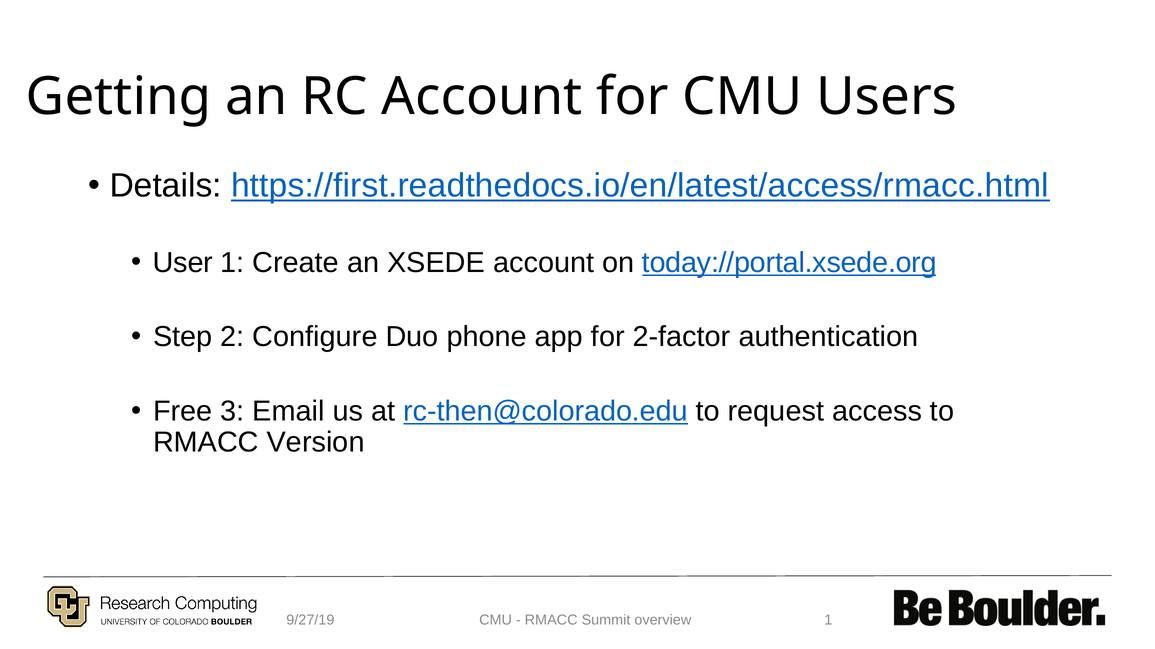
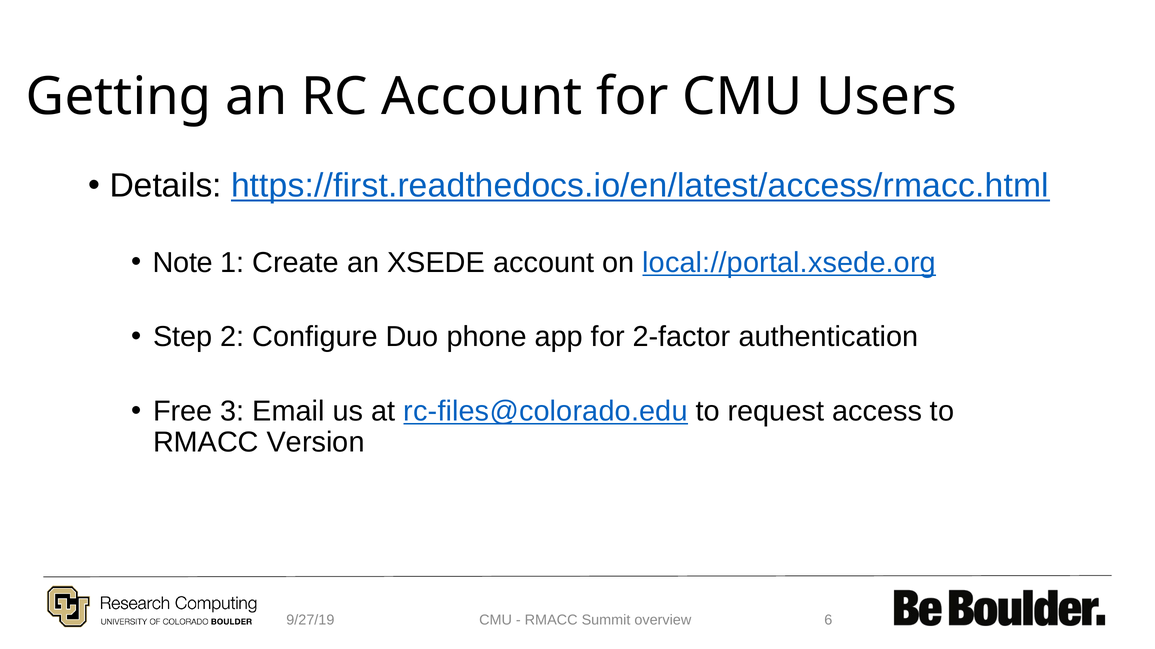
User: User -> Note
today://portal.xsede.org: today://portal.xsede.org -> local://portal.xsede.org
rc-then@colorado.edu: rc-then@colorado.edu -> rc-files@colorado.edu
overview 1: 1 -> 6
